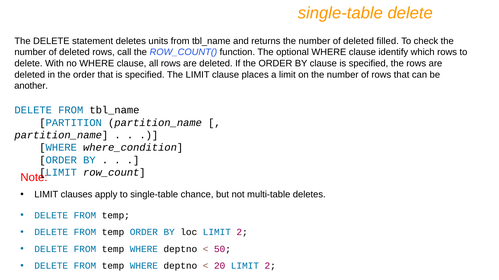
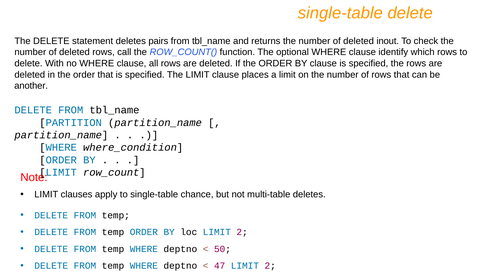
units: units -> pairs
filled: filled -> inout
20: 20 -> 47
